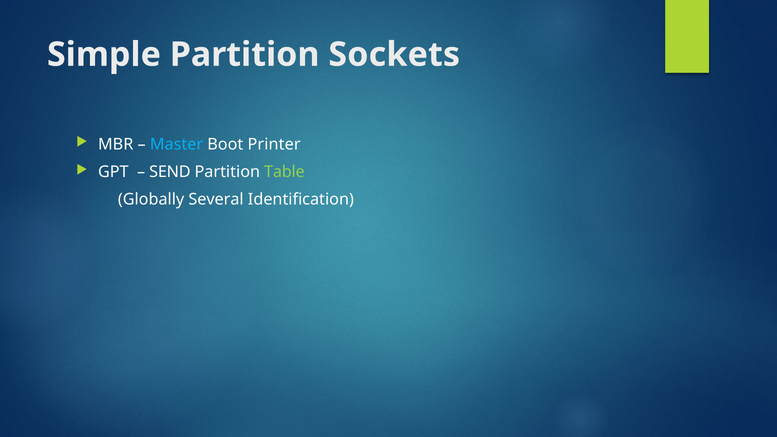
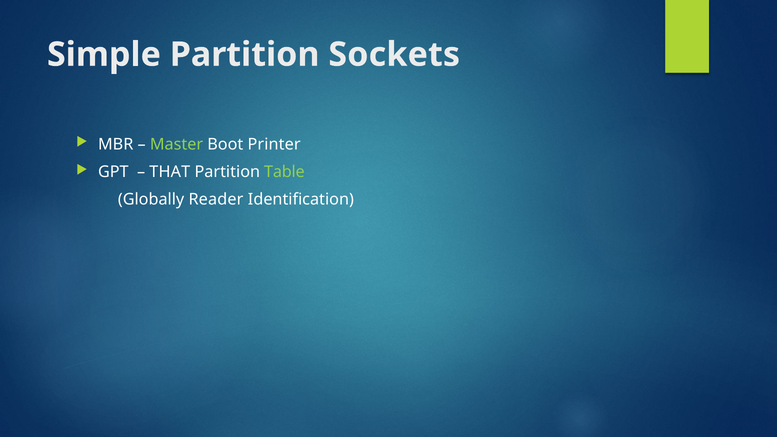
Master colour: light blue -> light green
SEND: SEND -> THAT
Several: Several -> Reader
